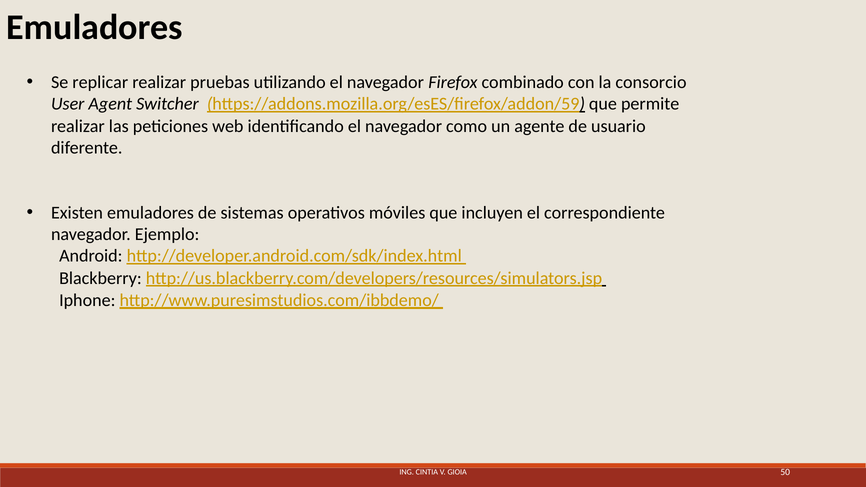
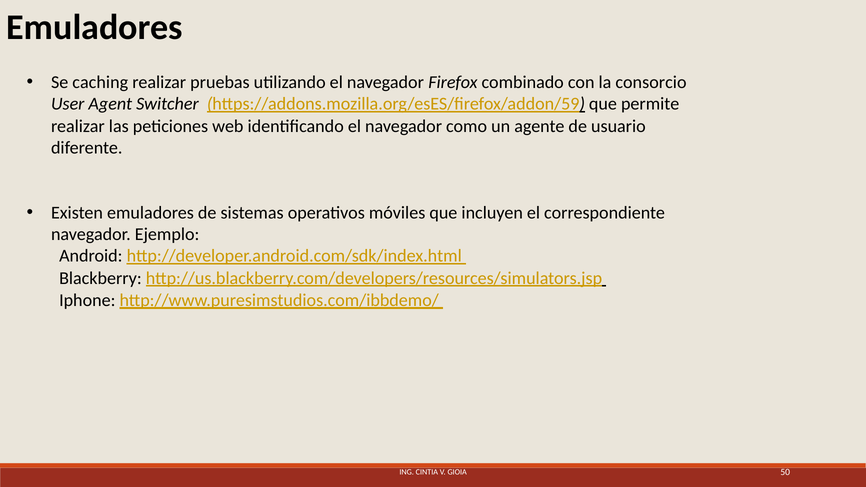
replicar: replicar -> caching
